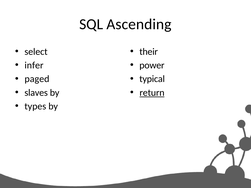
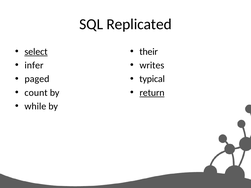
Ascending: Ascending -> Replicated
select underline: none -> present
power: power -> writes
slaves: slaves -> count
types: types -> while
